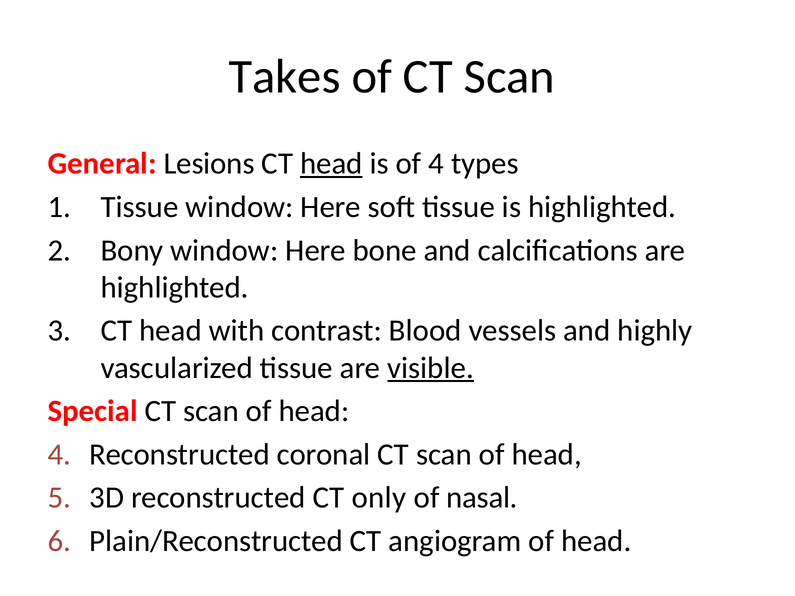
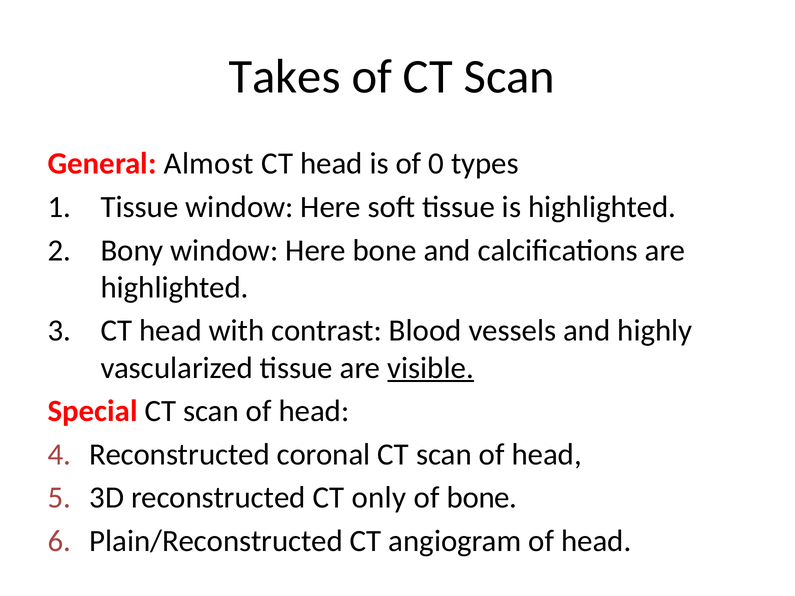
Lesions: Lesions -> Almost
head at (331, 164) underline: present -> none
of 4: 4 -> 0
of nasal: nasal -> bone
